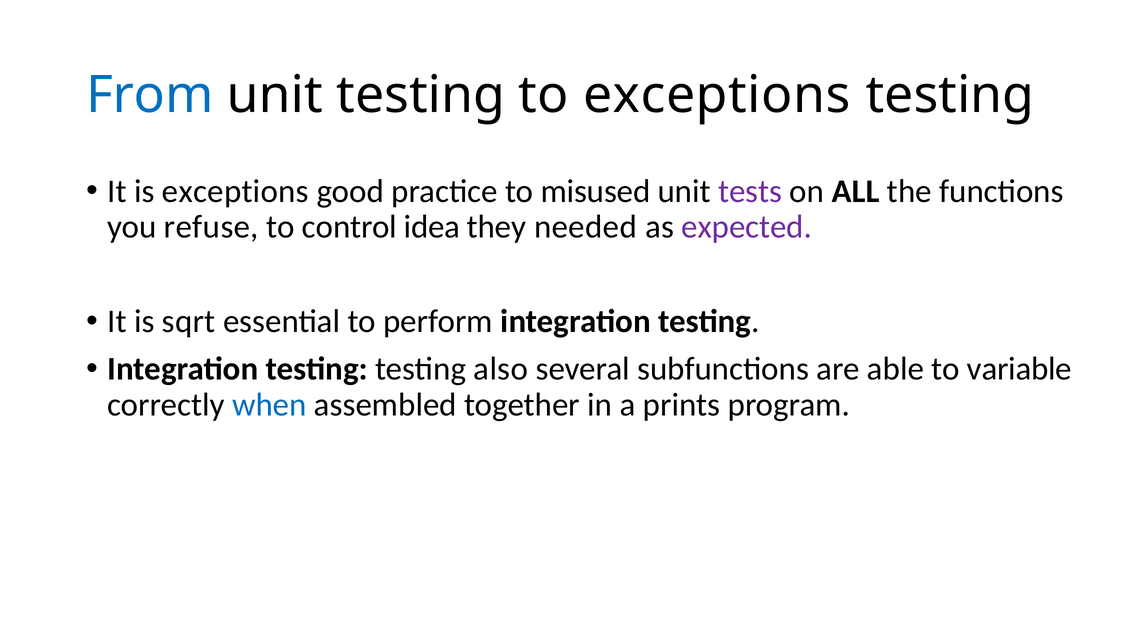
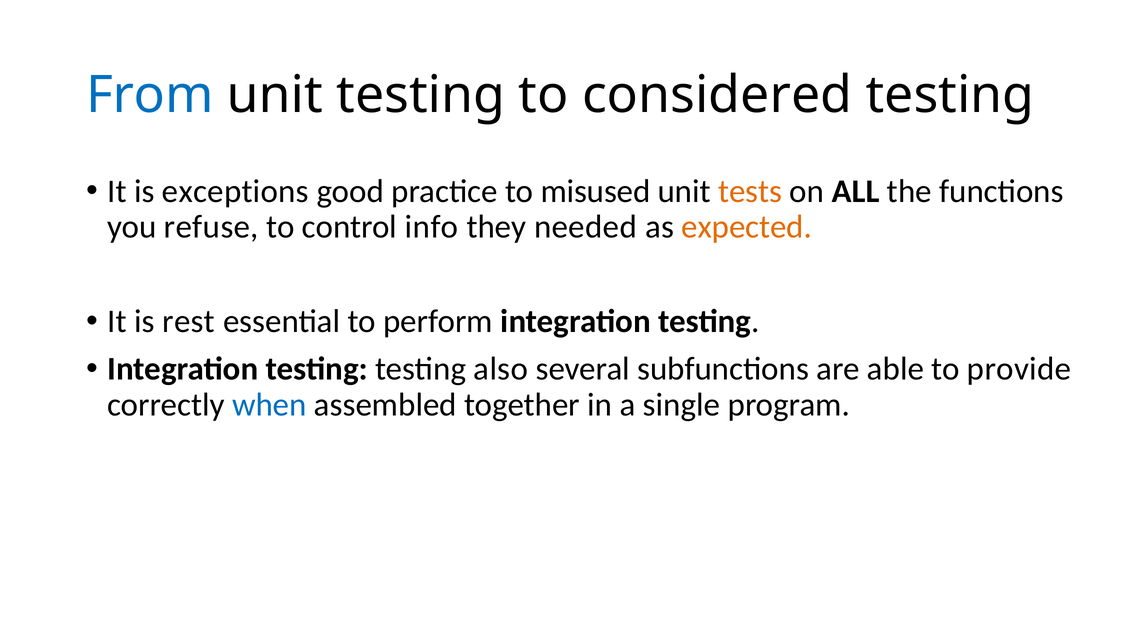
to exceptions: exceptions -> considered
tests colour: purple -> orange
idea: idea -> info
expected colour: purple -> orange
sqrt: sqrt -> rest
variable: variable -> provide
prints: prints -> single
